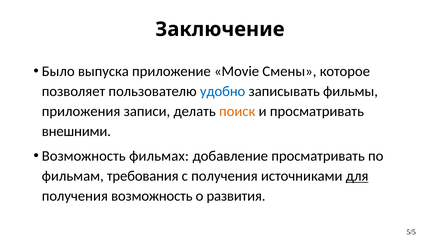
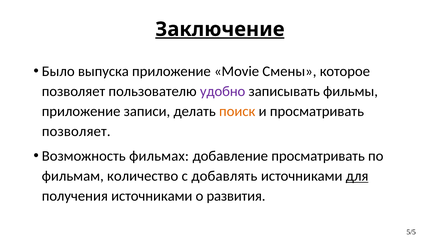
Заключение underline: none -> present
удобно colour: blue -> purple
приложения at (81, 112): приложения -> приложение
внешними at (76, 132): внешними -> позволяет
требования: требования -> количество
с получения: получения -> добавлять
получения возможность: возможность -> источниками
